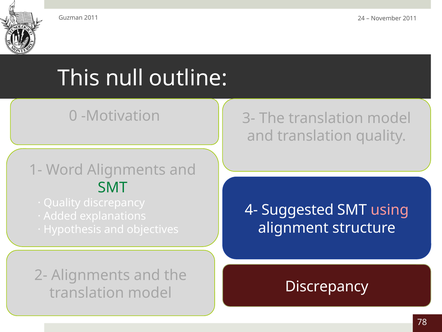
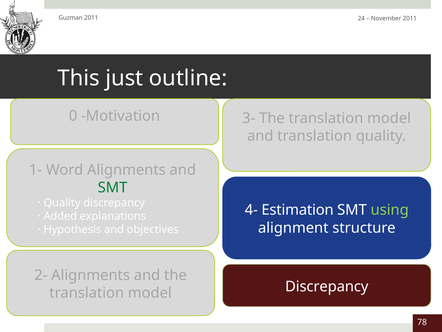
null: null -> just
Suggested: Suggested -> Estimation
using colour: pink -> light green
